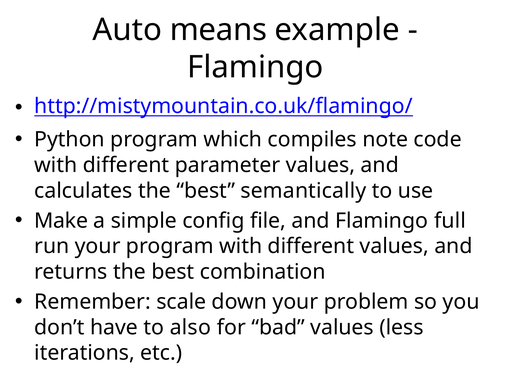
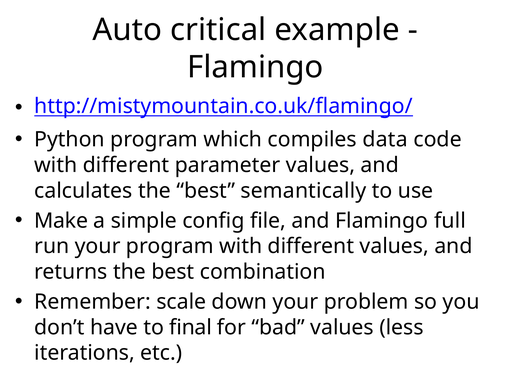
means: means -> critical
note: note -> data
also: also -> final
